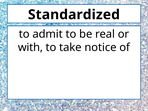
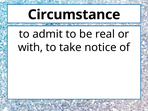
Standardized: Standardized -> Circumstance
